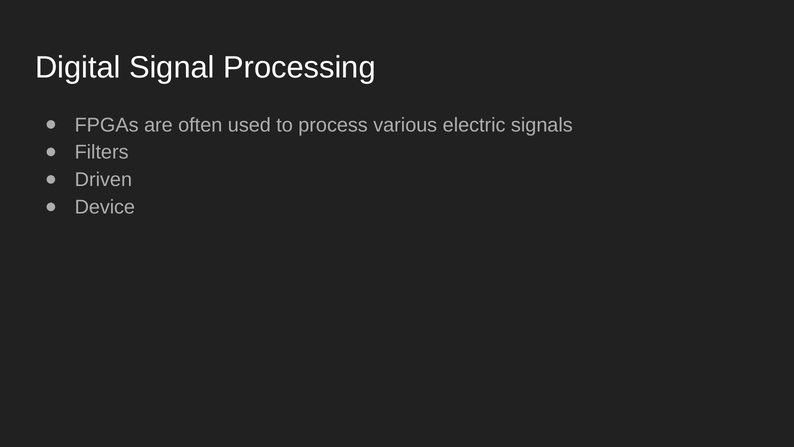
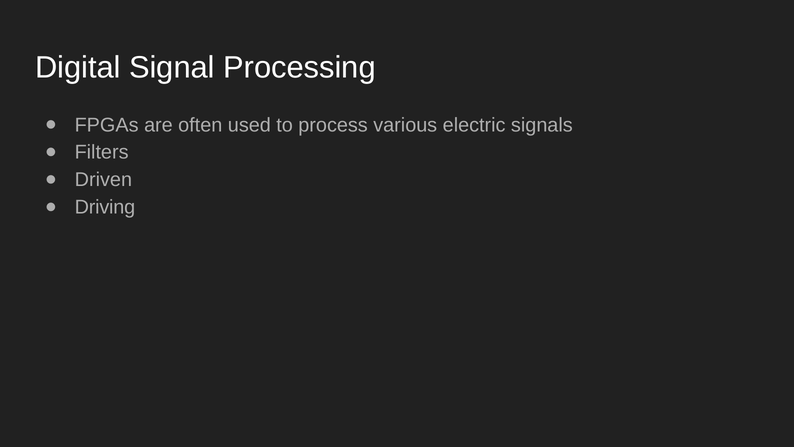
Device: Device -> Driving
